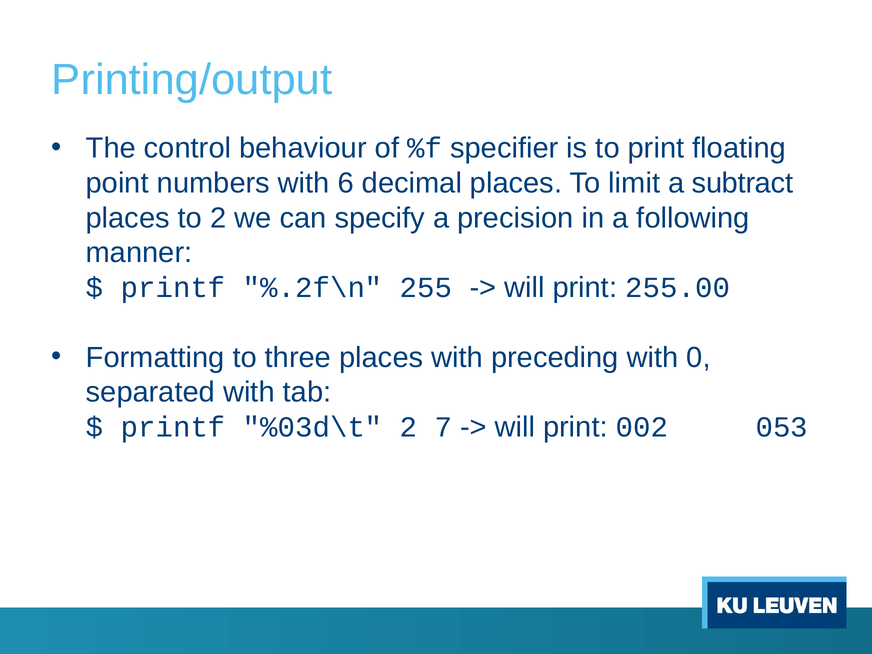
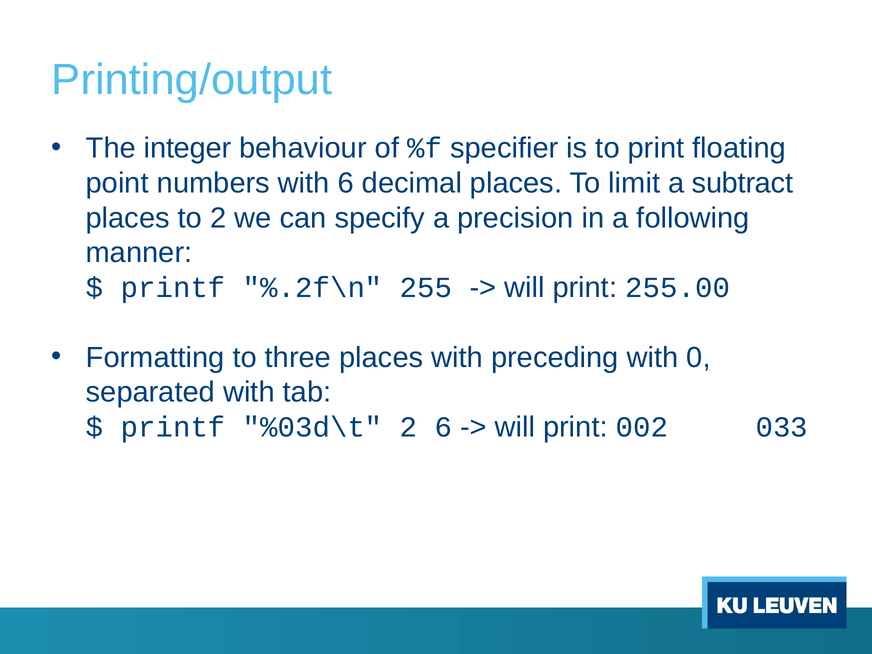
control: control -> integer
2 7: 7 -> 6
053: 053 -> 033
